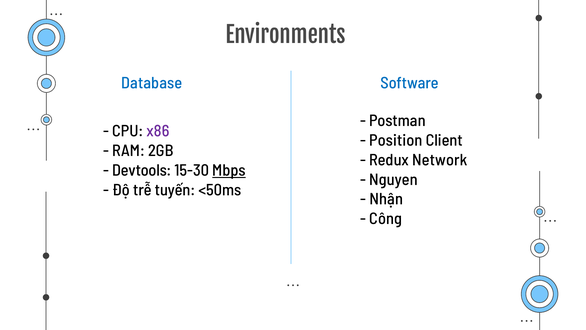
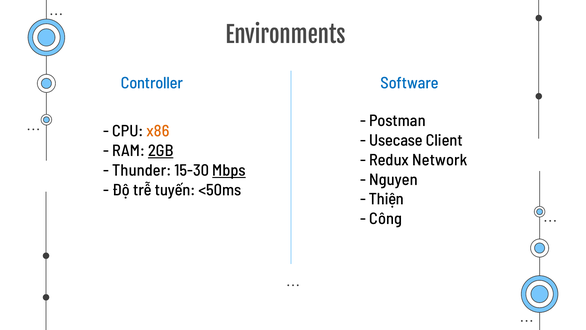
Database: Database -> Controller
x86 colour: purple -> orange
Position: Position -> Usecase
2GB underline: none -> present
Devtools: Devtools -> Thunder
Nhận: Nhận -> Thiện
